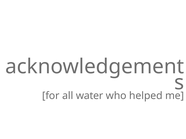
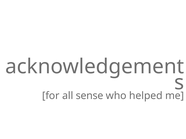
water: water -> sense
